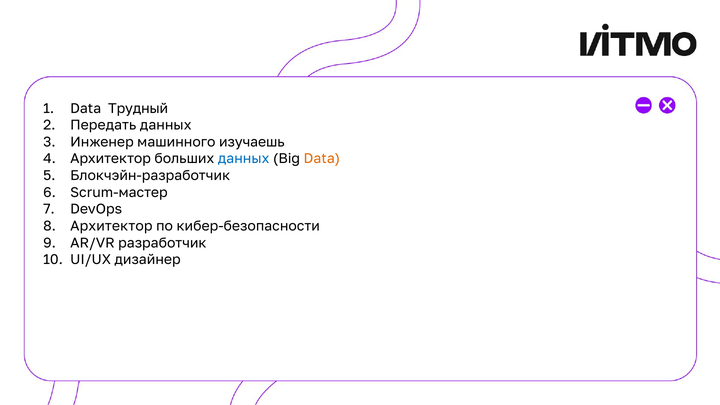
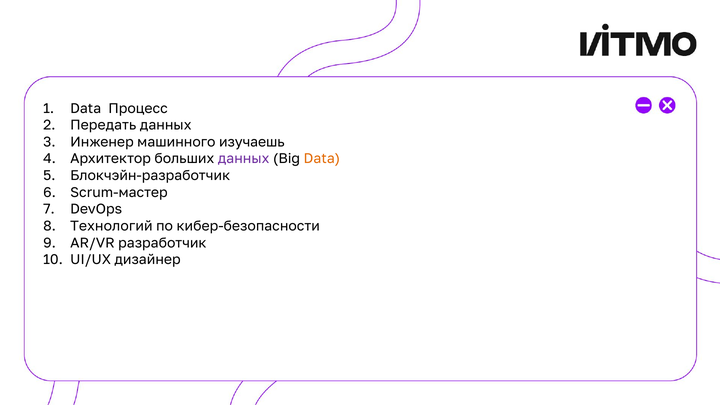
Трудный: Трудный -> Процесс
данных at (244, 159) colour: blue -> purple
Архитектор at (111, 226): Архитектор -> Технологий
